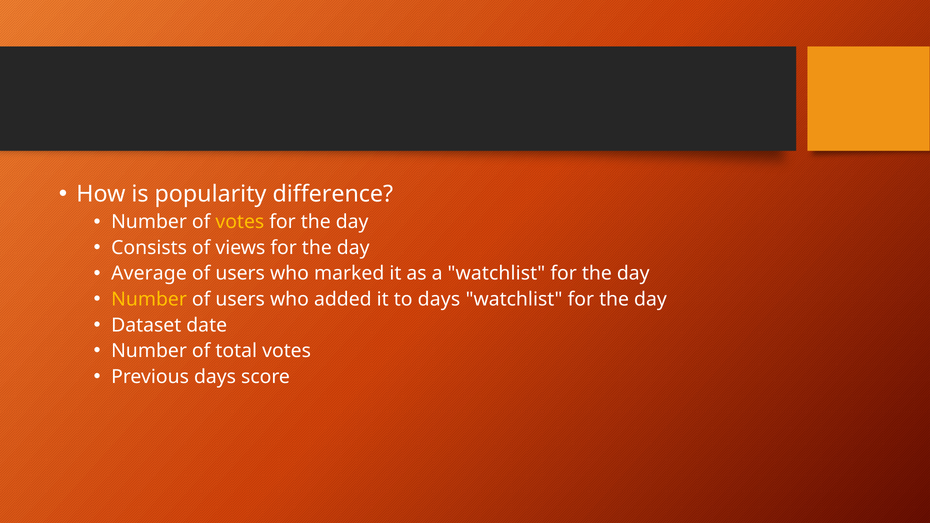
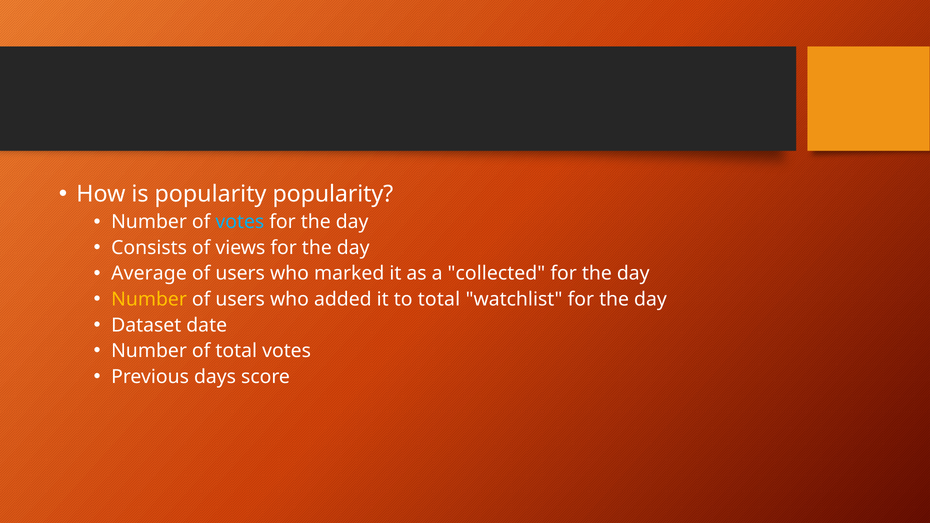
popularity difference: difference -> popularity
votes at (240, 222) colour: yellow -> light blue
a watchlist: watchlist -> collected
to days: days -> total
